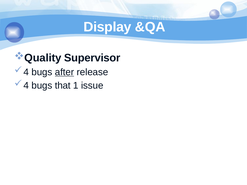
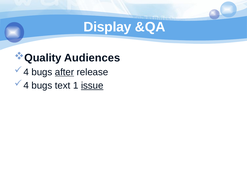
Supervisor: Supervisor -> Audiences
that: that -> text
issue underline: none -> present
